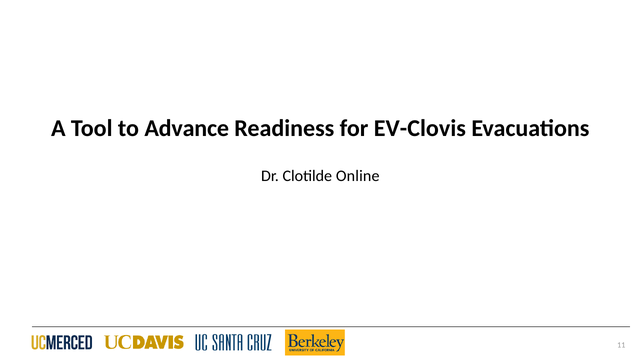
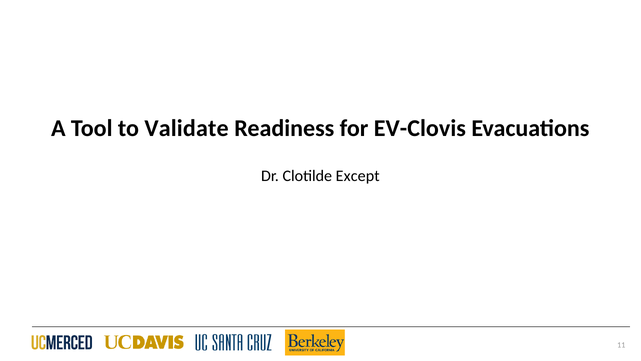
Advance: Advance -> Validate
Online: Online -> Except
